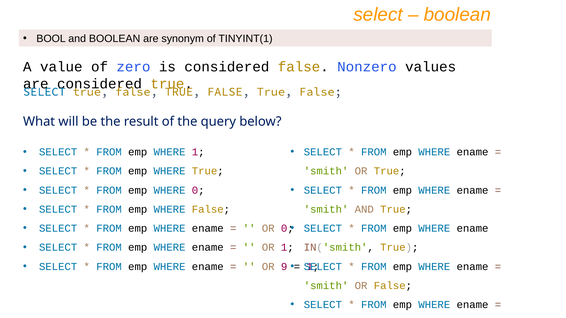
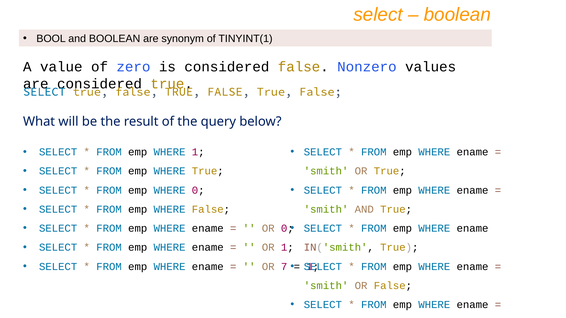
9: 9 -> 7
